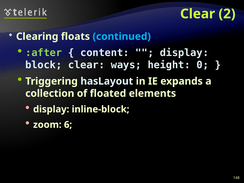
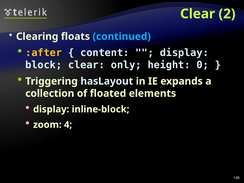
:after colour: light green -> yellow
ways: ways -> only
6: 6 -> 4
